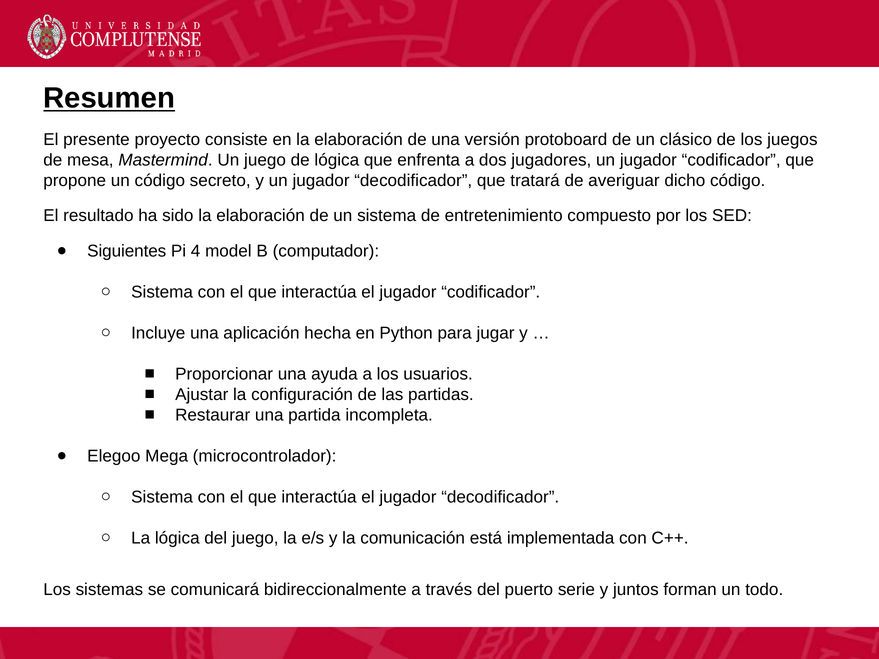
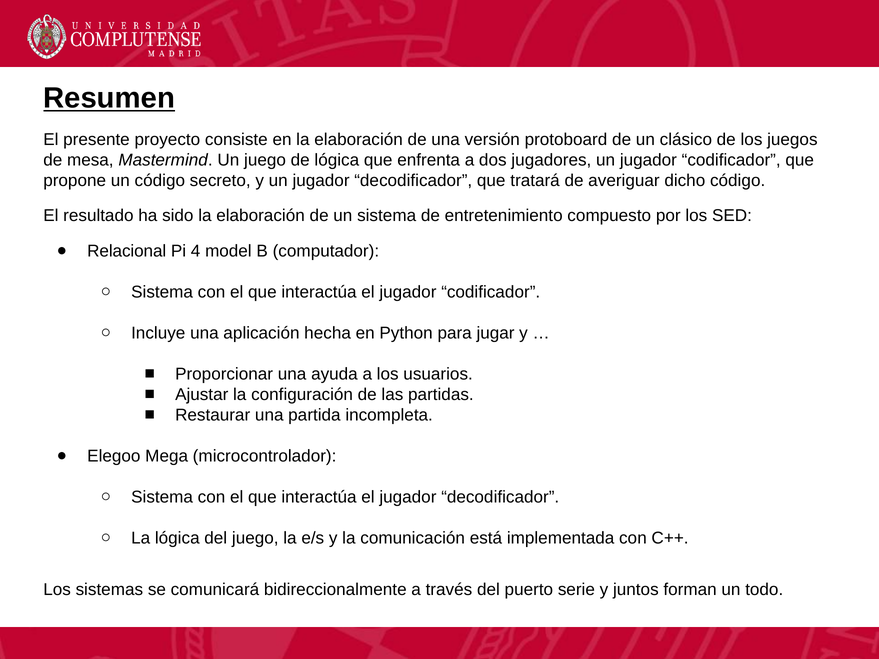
Siguientes: Siguientes -> Relacional
